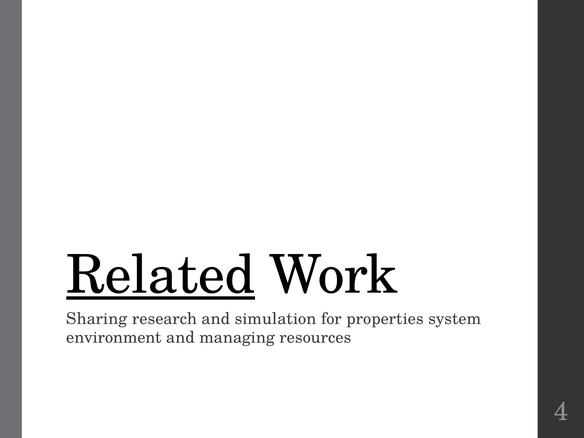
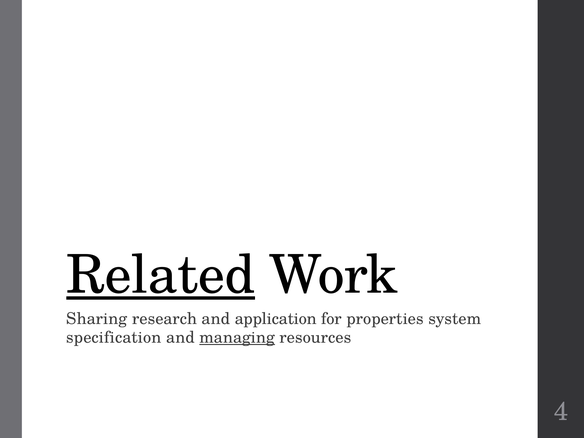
simulation: simulation -> application
environment: environment -> specification
managing underline: none -> present
